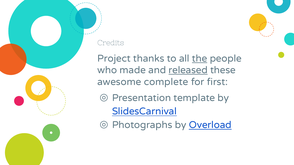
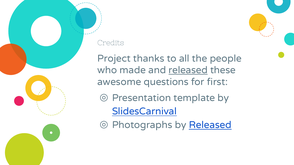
the underline: present -> none
complete: complete -> questions
by Overload: Overload -> Released
